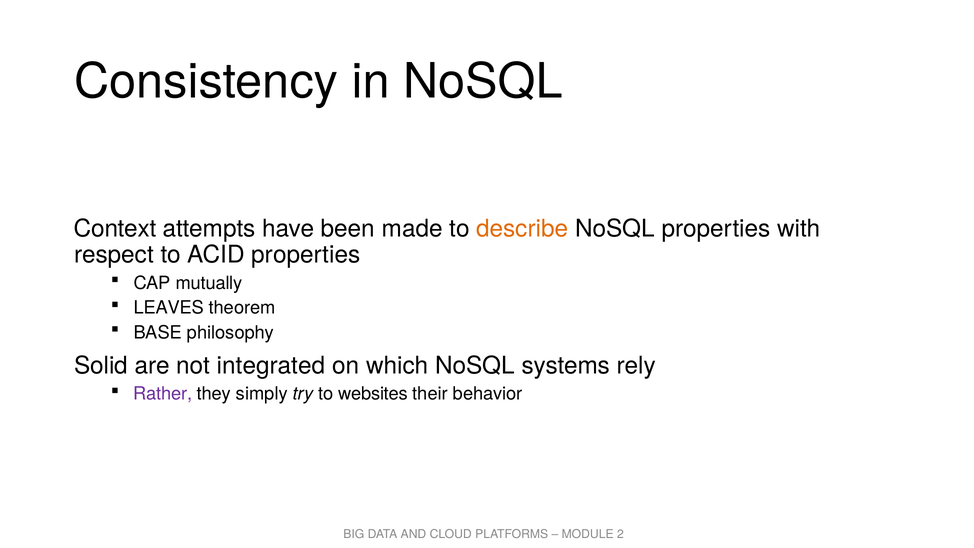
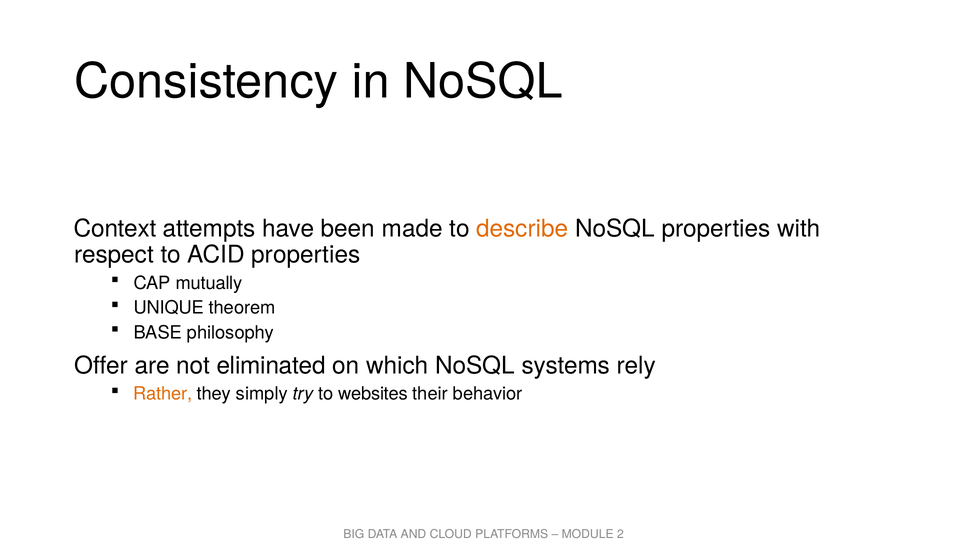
LEAVES: LEAVES -> UNIQUE
Solid: Solid -> Offer
integrated: integrated -> eliminated
Rather colour: purple -> orange
